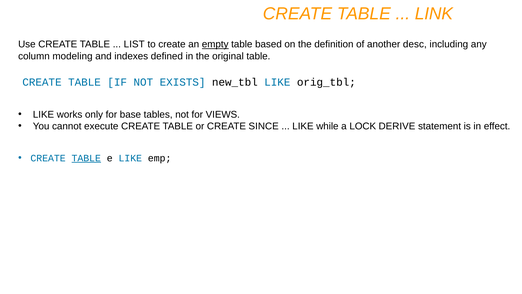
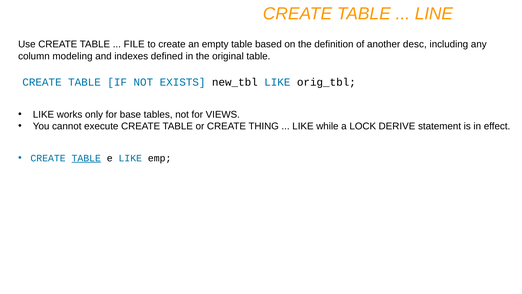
LINK: LINK -> LINE
LIST: LIST -> FILE
empty underline: present -> none
SINCE: SINCE -> THING
